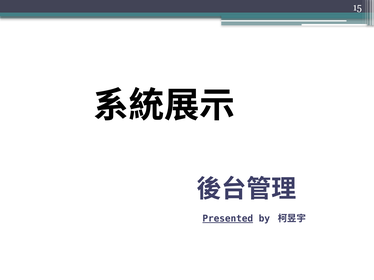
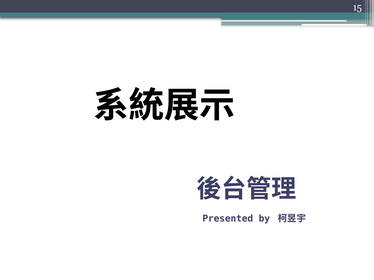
Presented underline: present -> none
